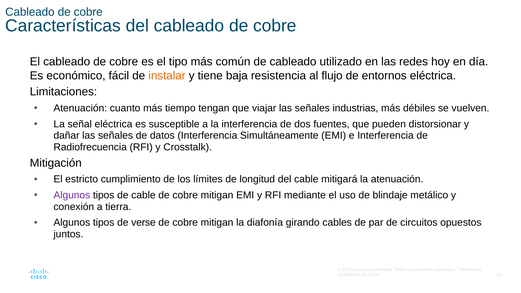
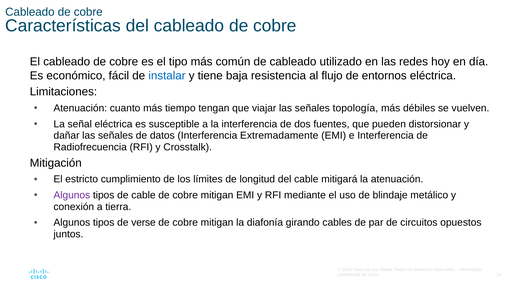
instalar colour: orange -> blue
industrias: industrias -> topología
Simultáneamente: Simultáneamente -> Extremadamente
